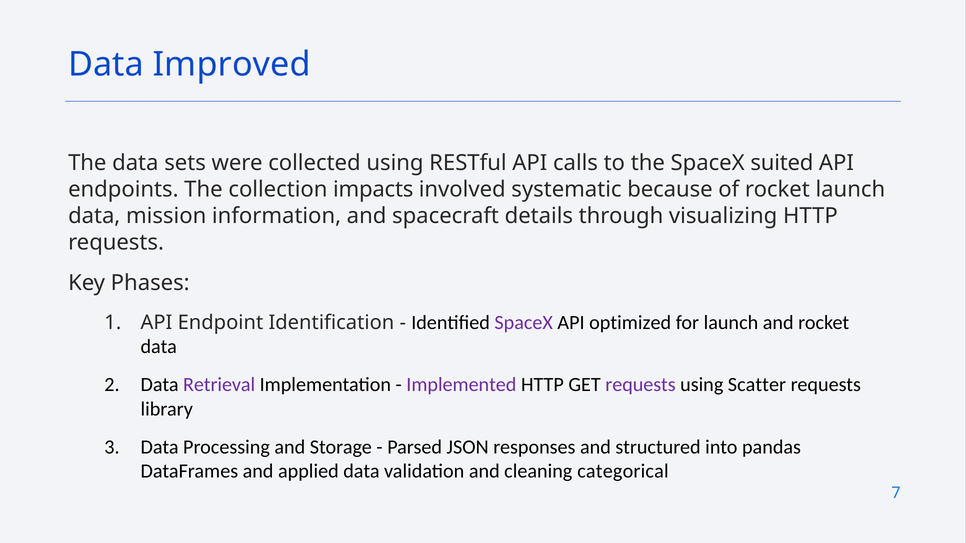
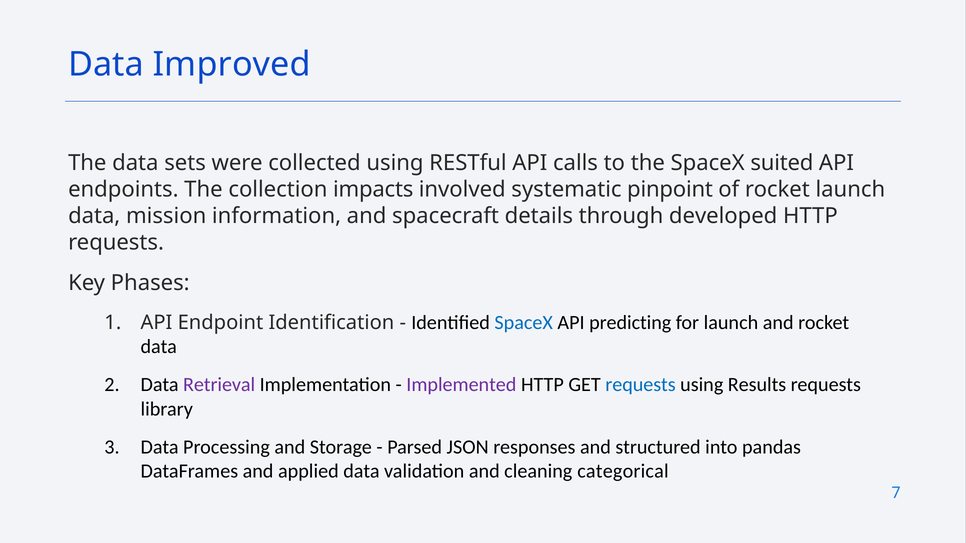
because: because -> pinpoint
visualizing: visualizing -> developed
SpaceX at (524, 323) colour: purple -> blue
optimized: optimized -> predicting
requests at (640, 385) colour: purple -> blue
Scatter: Scatter -> Results
